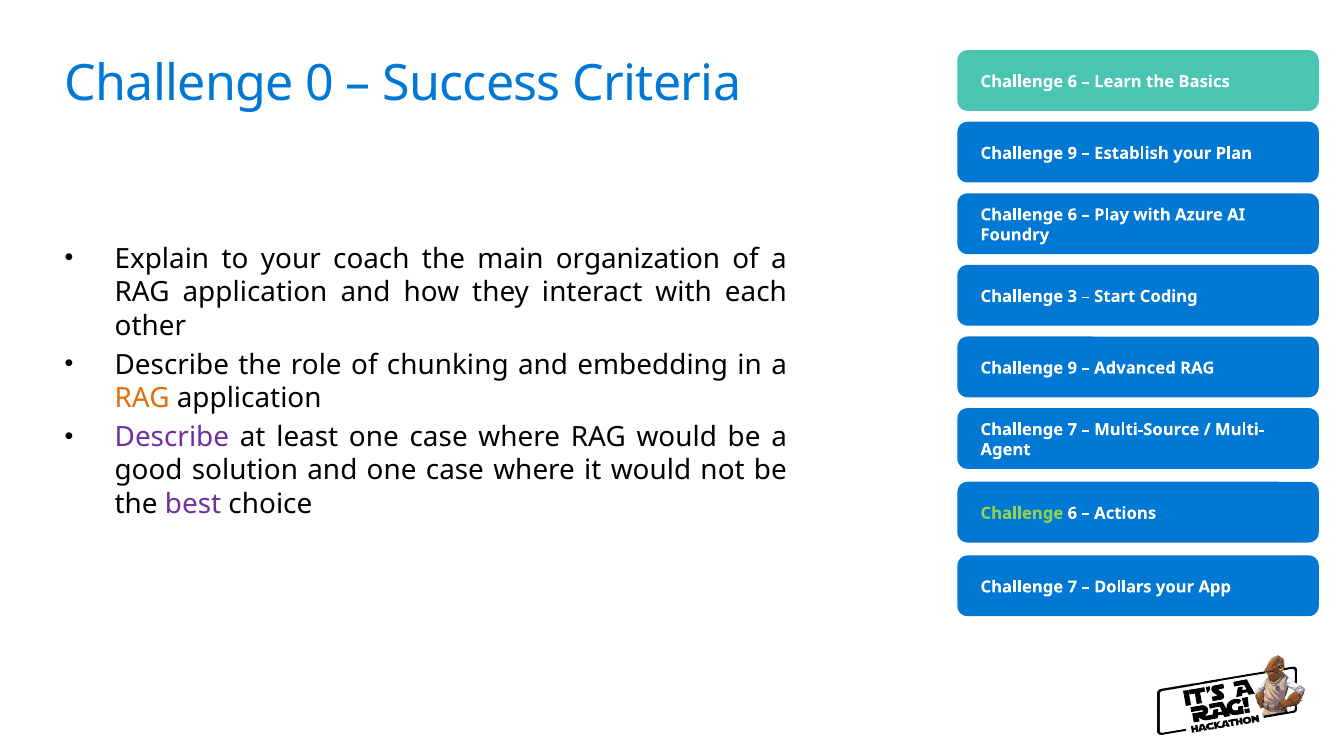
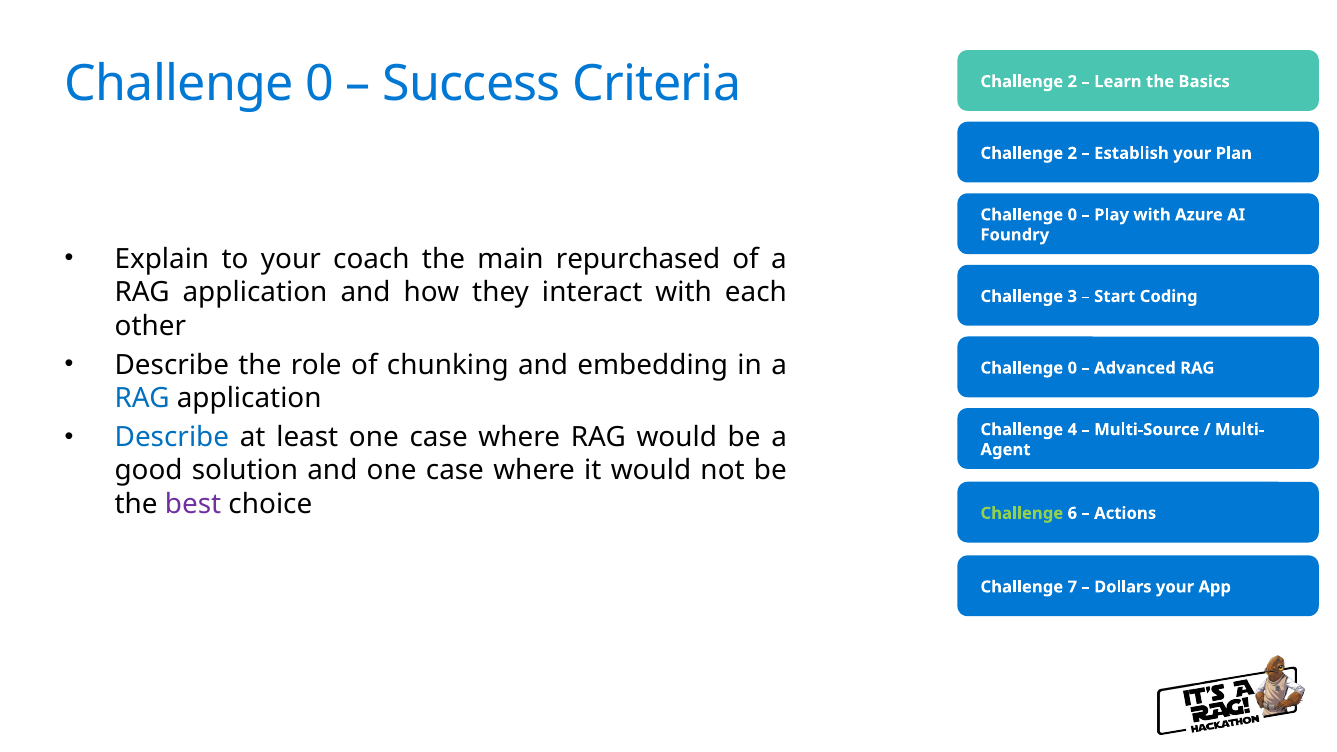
6 at (1072, 82): 6 -> 2
9 at (1072, 153): 9 -> 2
6 at (1072, 215): 6 -> 0
organization: organization -> repurchased
9 at (1072, 368): 9 -> 0
RAG at (142, 398) colour: orange -> blue
Describe at (172, 437) colour: purple -> blue
7 at (1072, 430): 7 -> 4
